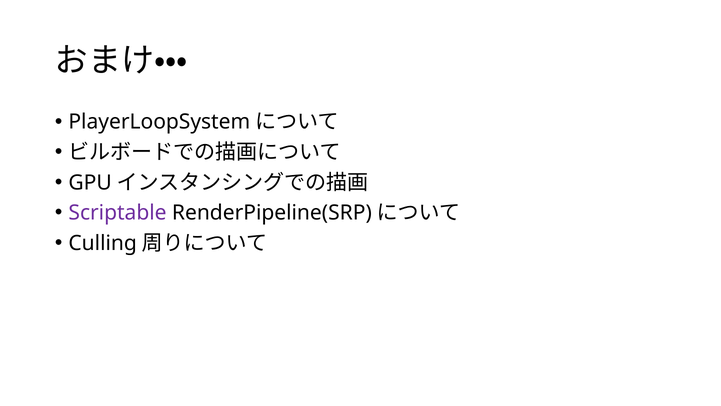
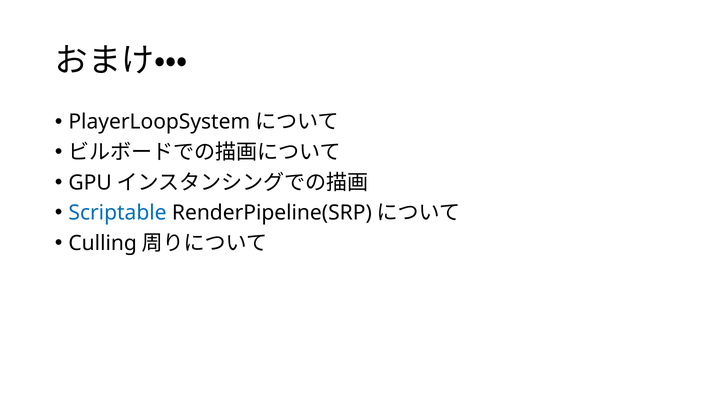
Scriptable colour: purple -> blue
